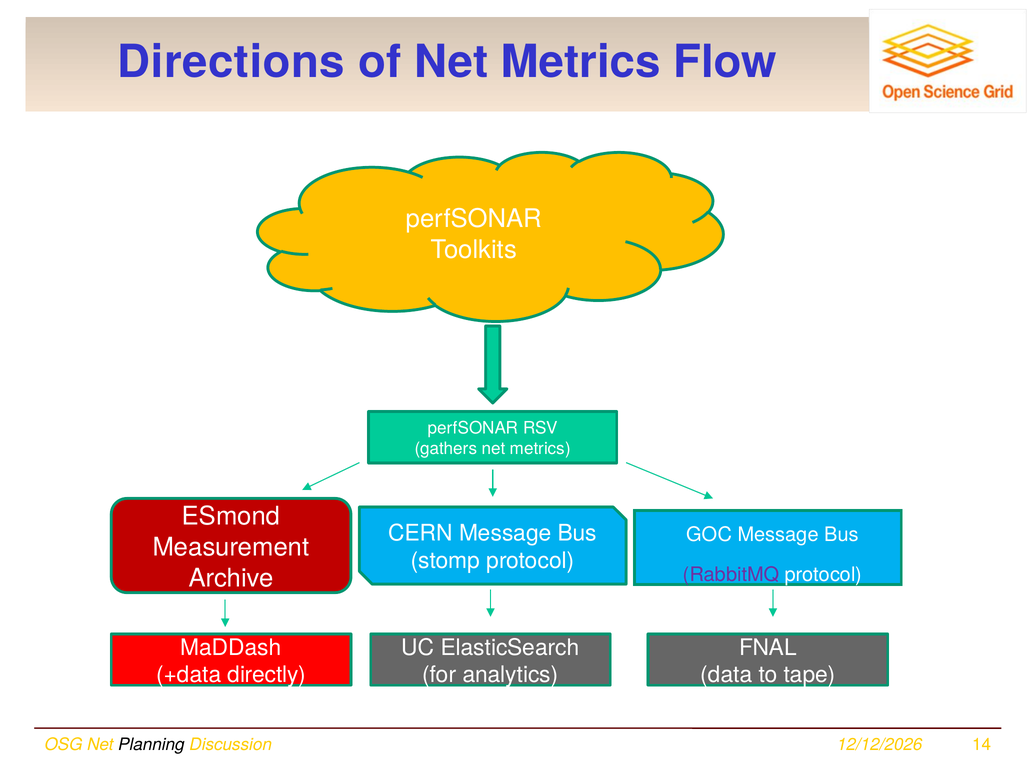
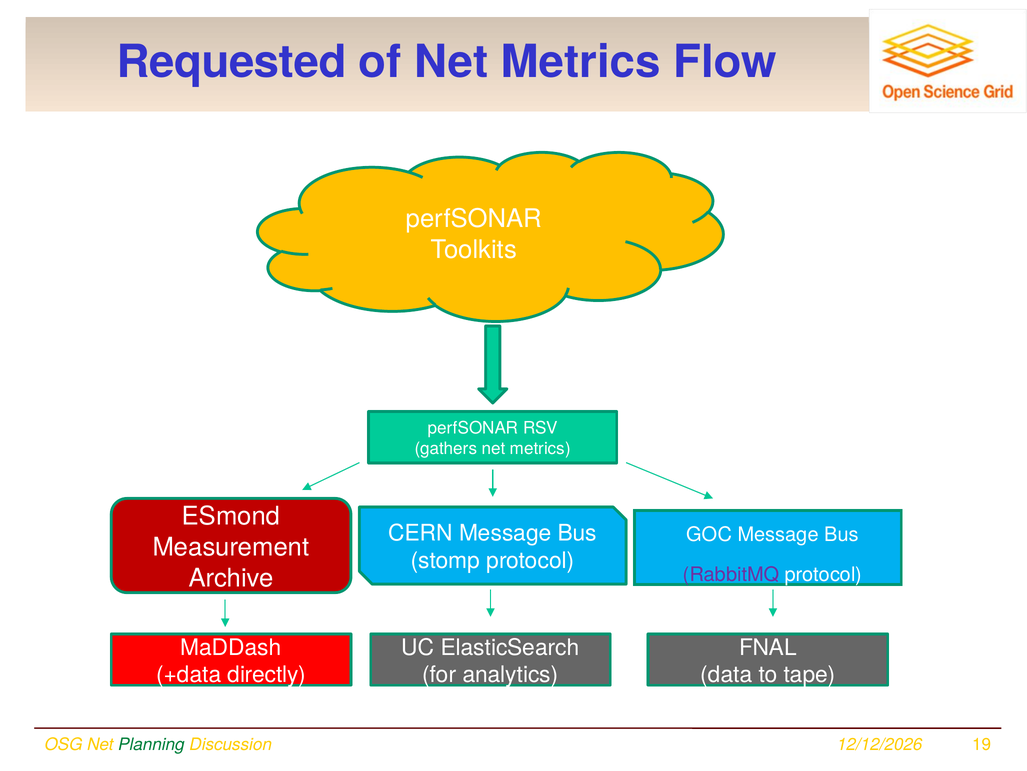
Directions: Directions -> Requested
Planning colour: black -> green
14: 14 -> 19
